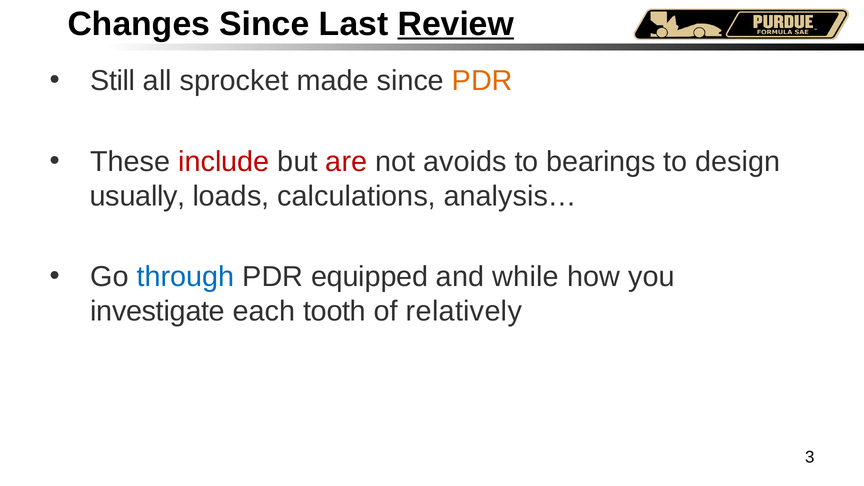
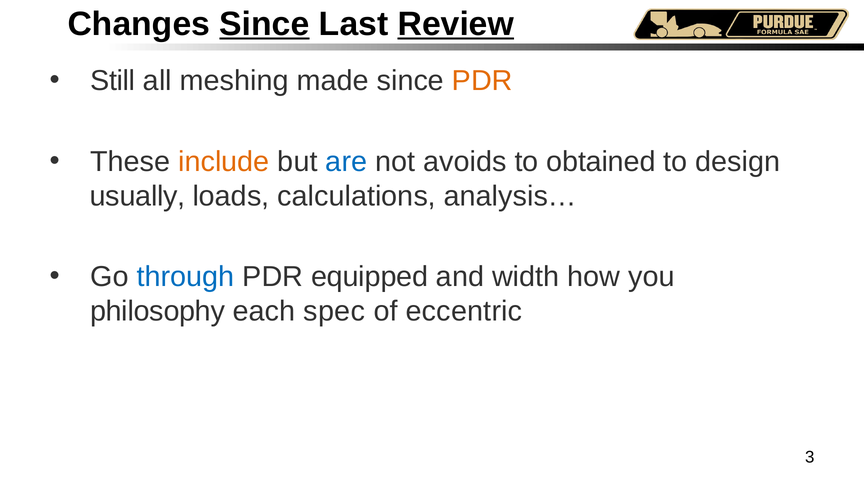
Since at (264, 24) underline: none -> present
sprocket: sprocket -> meshing
include colour: red -> orange
are colour: red -> blue
bearings: bearings -> obtained
while: while -> width
investigate: investigate -> philosophy
tooth: tooth -> spec
relatively: relatively -> eccentric
